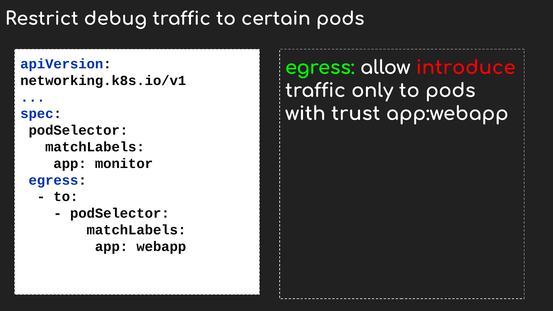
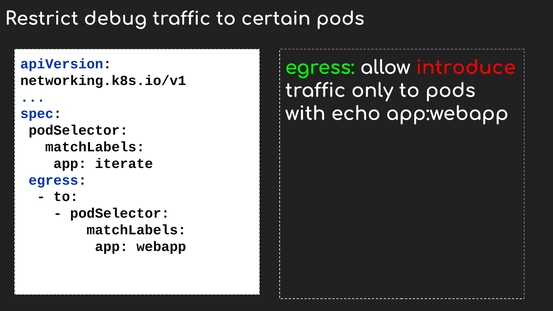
trust: trust -> echo
monitor: monitor -> iterate
